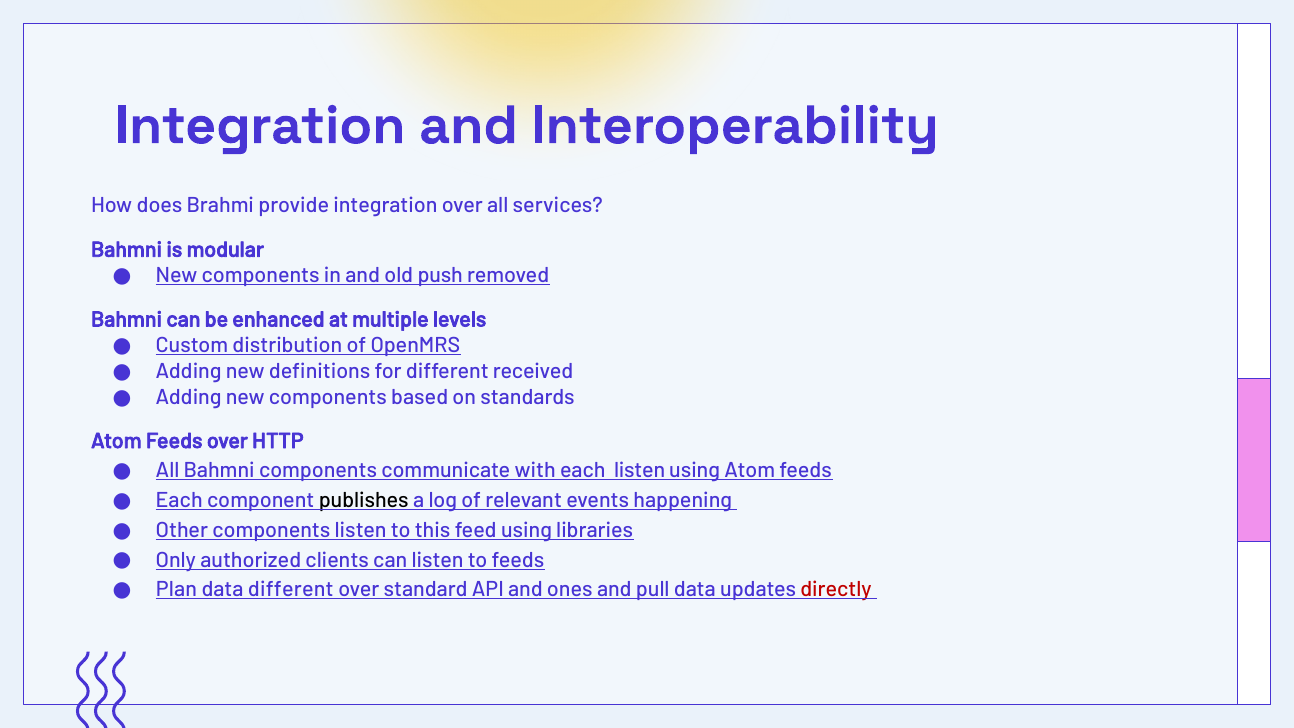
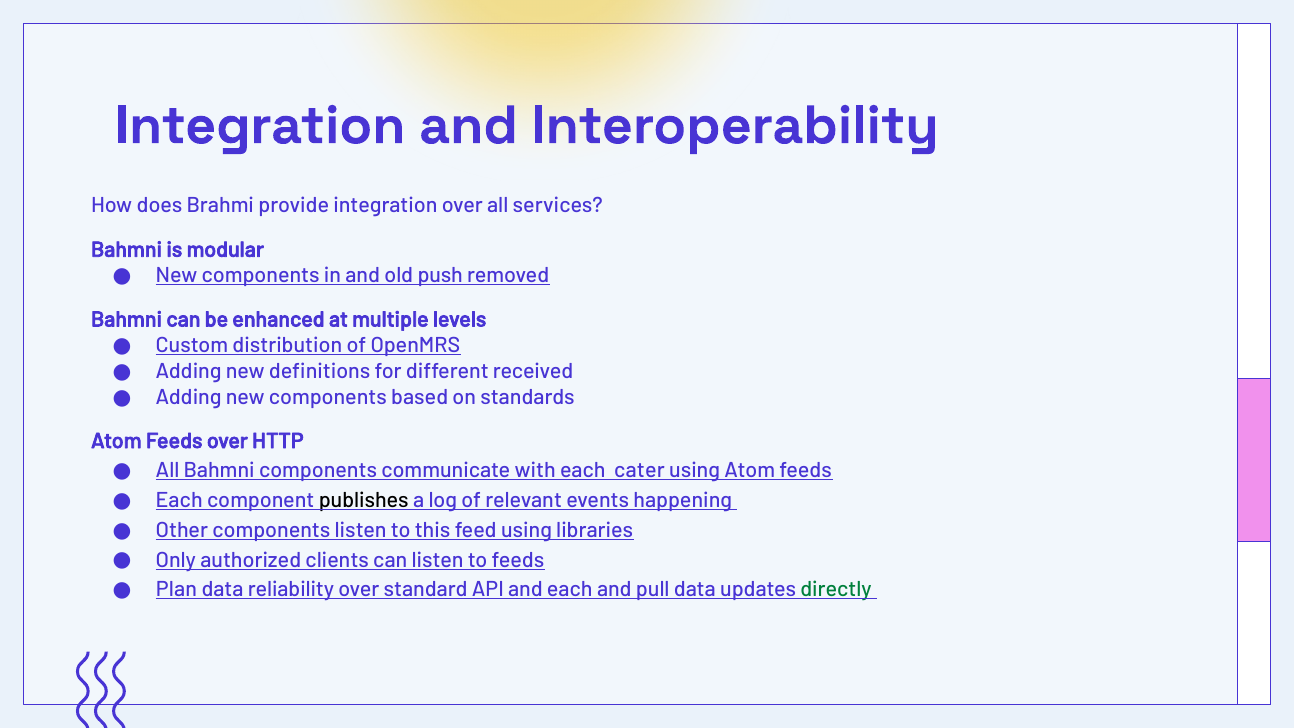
each listen: listen -> cater
data different: different -> reliability
and ones: ones -> each
directly colour: red -> green
